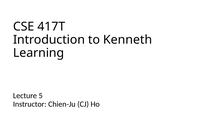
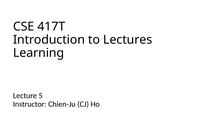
Kenneth: Kenneth -> Lectures
